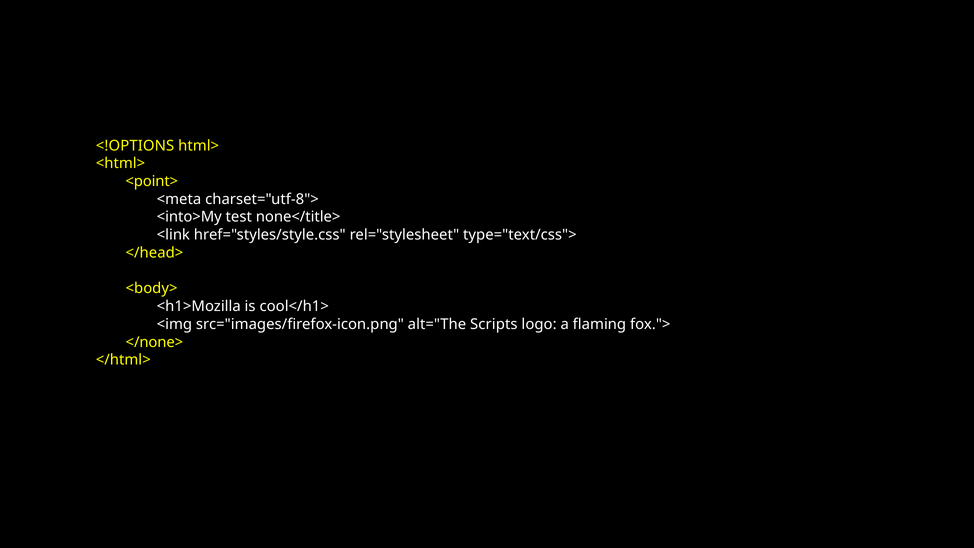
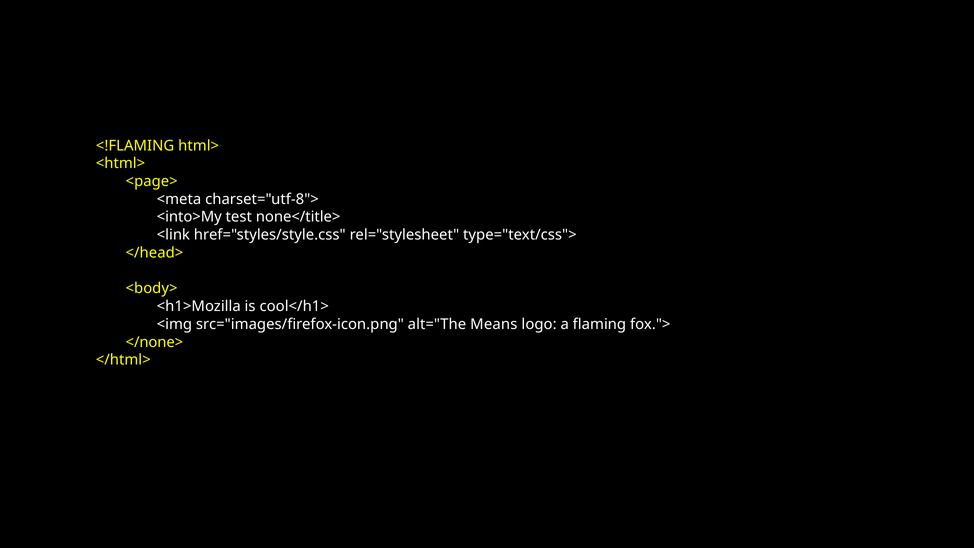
<!OPTIONS: <!OPTIONS -> <!FLAMING
<point>: <point> -> <page>
Scripts: Scripts -> Means
